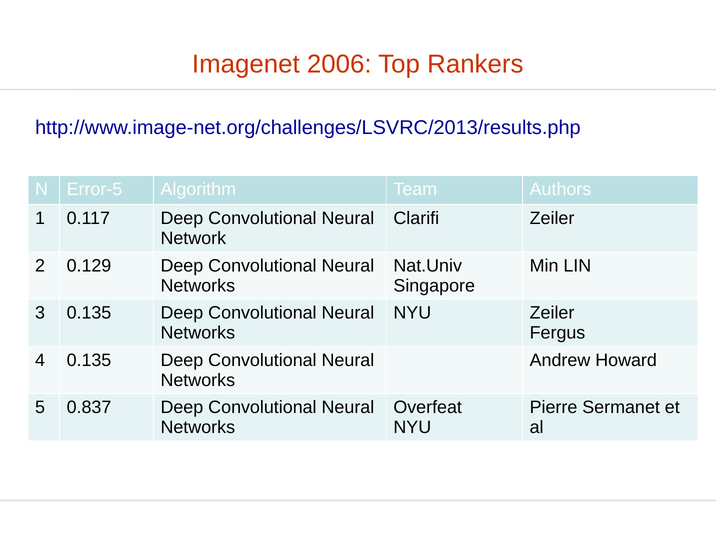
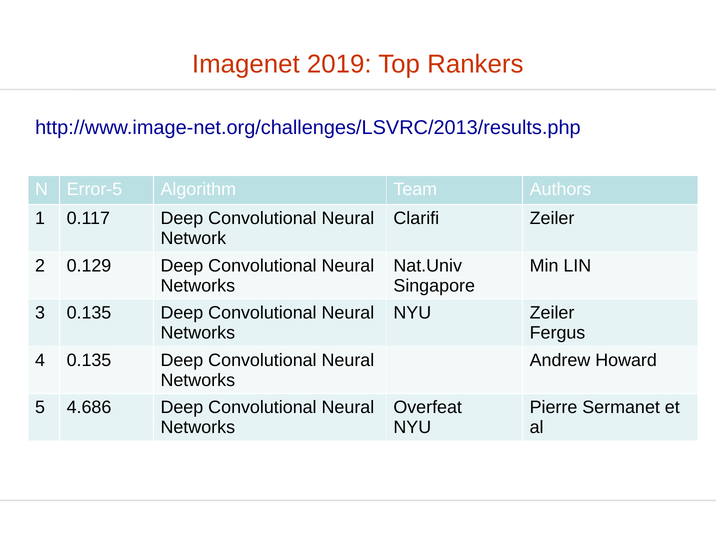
2006: 2006 -> 2019
0.837: 0.837 -> 4.686
